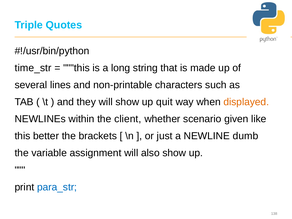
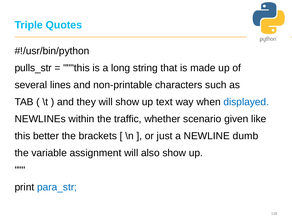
time_str: time_str -> pulls_str
quit: quit -> text
displayed colour: orange -> blue
client: client -> traffic
